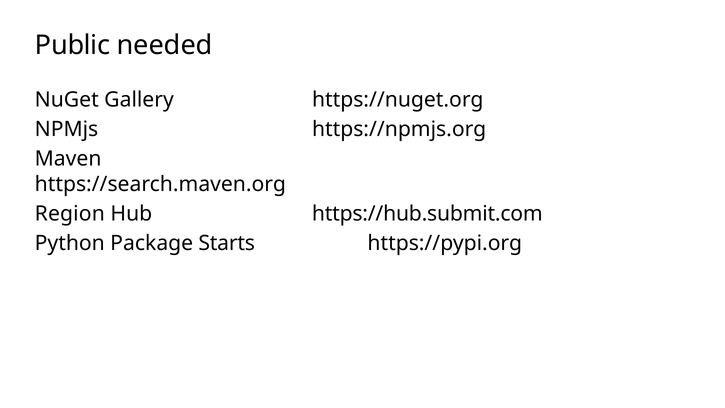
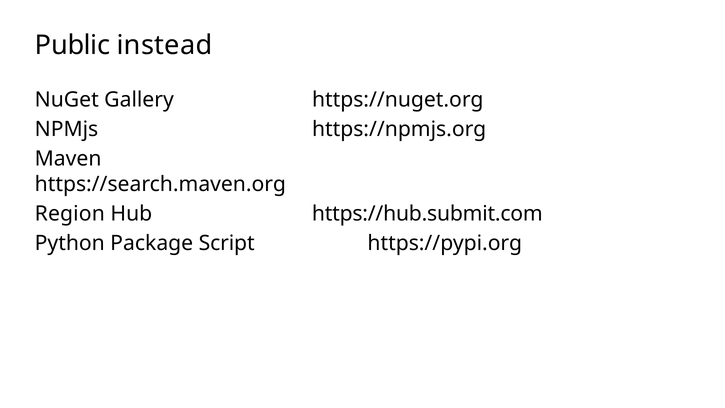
needed: needed -> instead
Starts: Starts -> Script
